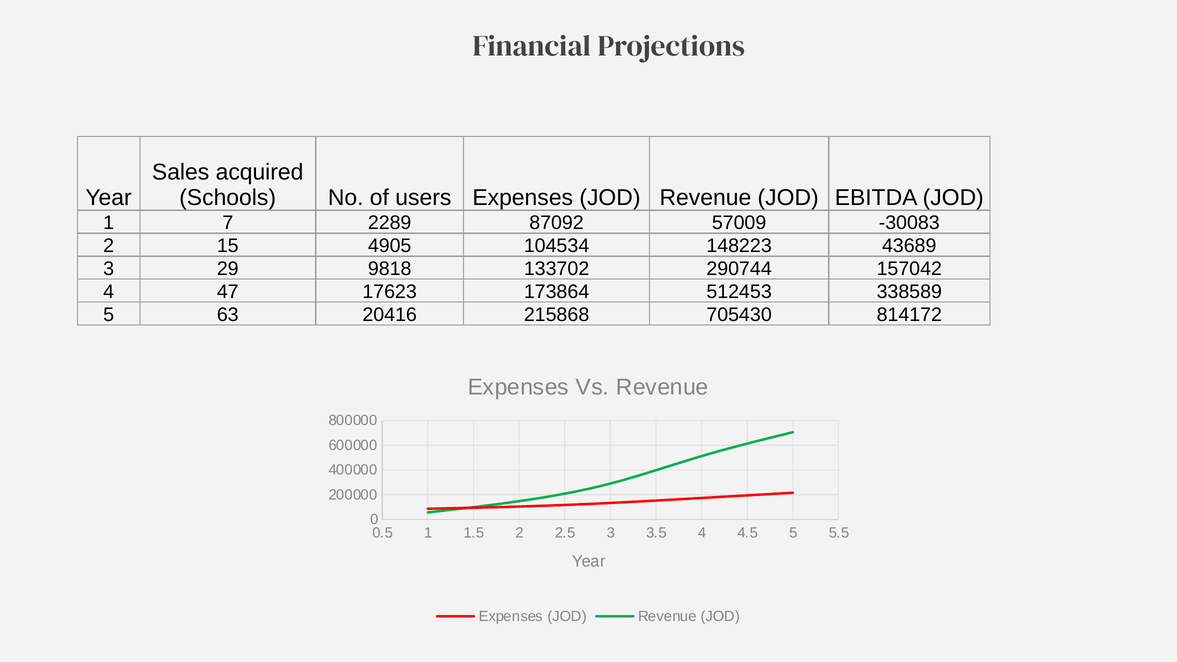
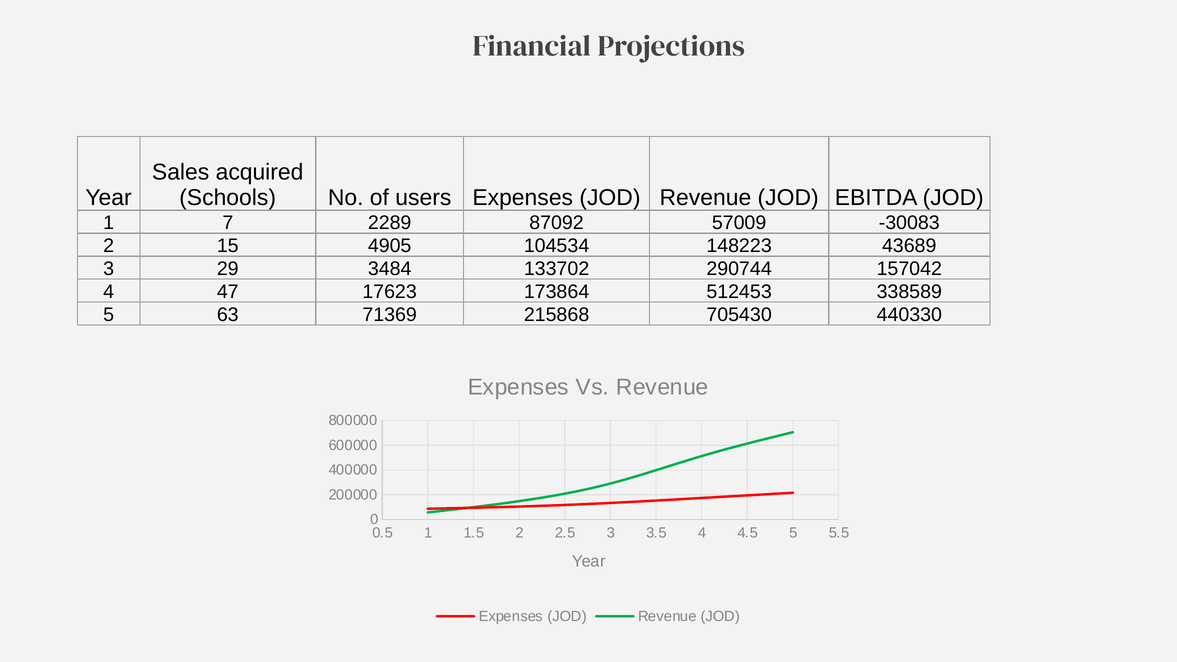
9818: 9818 -> 3484
20416: 20416 -> 71369
814172: 814172 -> 440330
